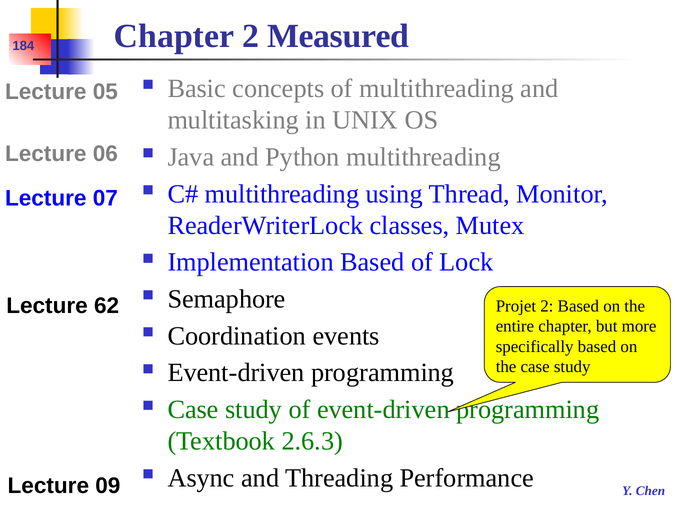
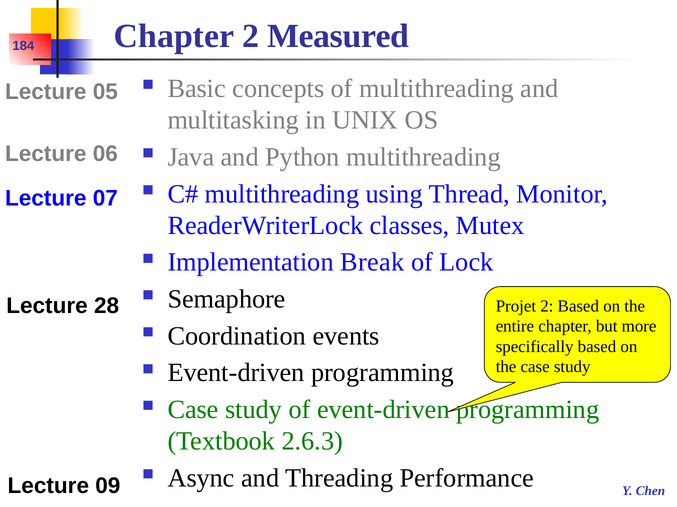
Implementation Based: Based -> Break
62: 62 -> 28
